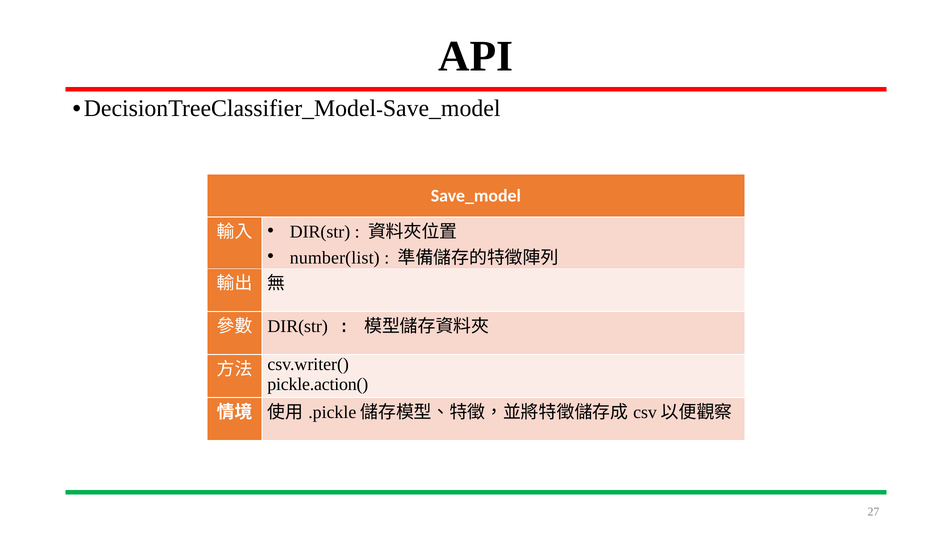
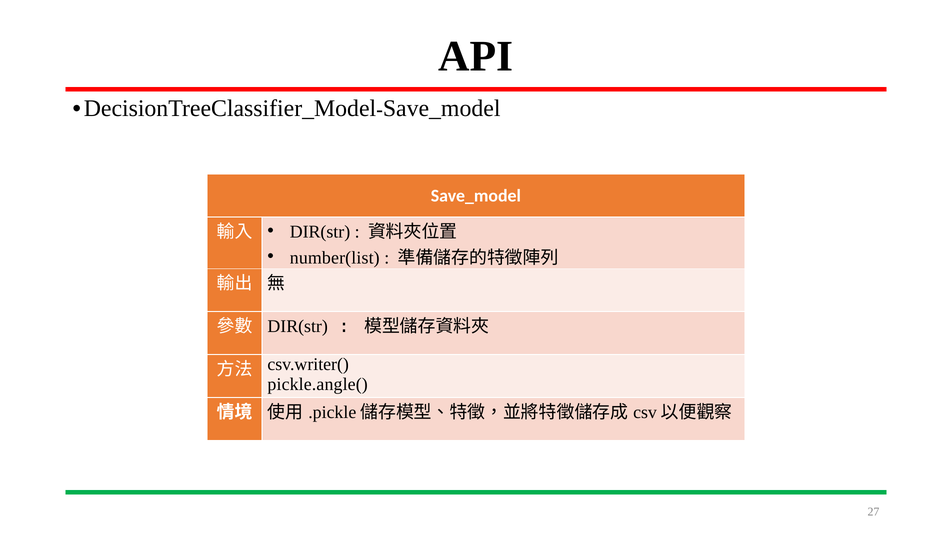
pickle.action(: pickle.action( -> pickle.angle(
